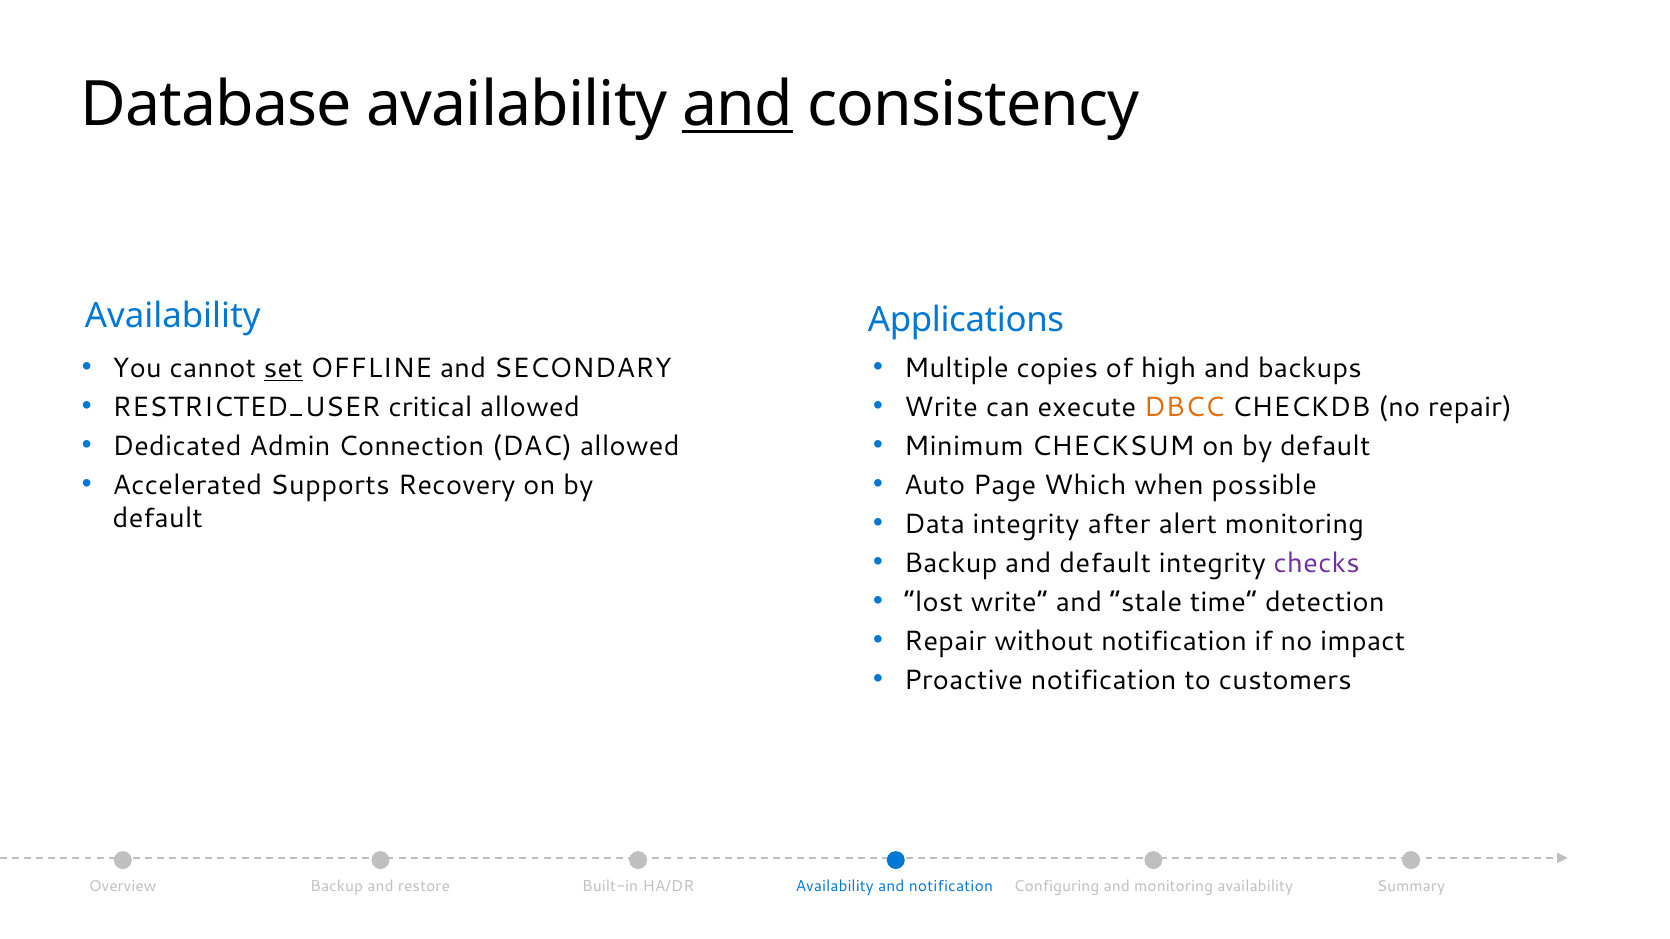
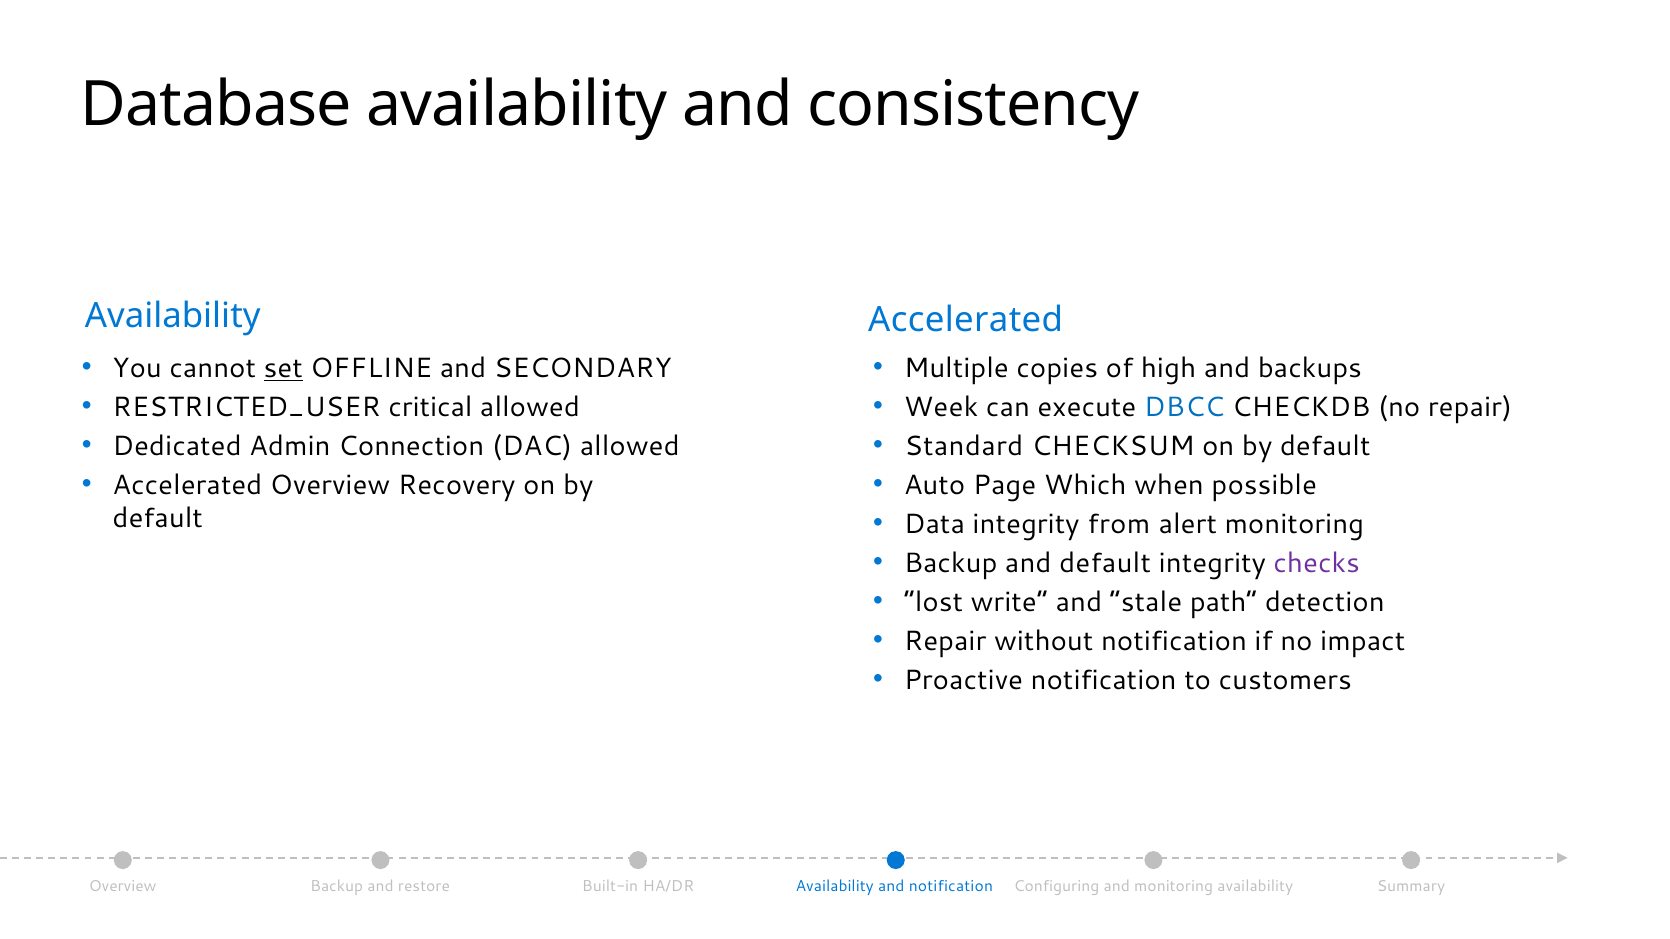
and at (738, 105) underline: present -> none
Availability Applications: Applications -> Accelerated
Write at (941, 408): Write -> Week
DBCC colour: orange -> blue
Minimum: Minimum -> Standard
Supports at (330, 485): Supports -> Overview
after: after -> from
time: time -> path
